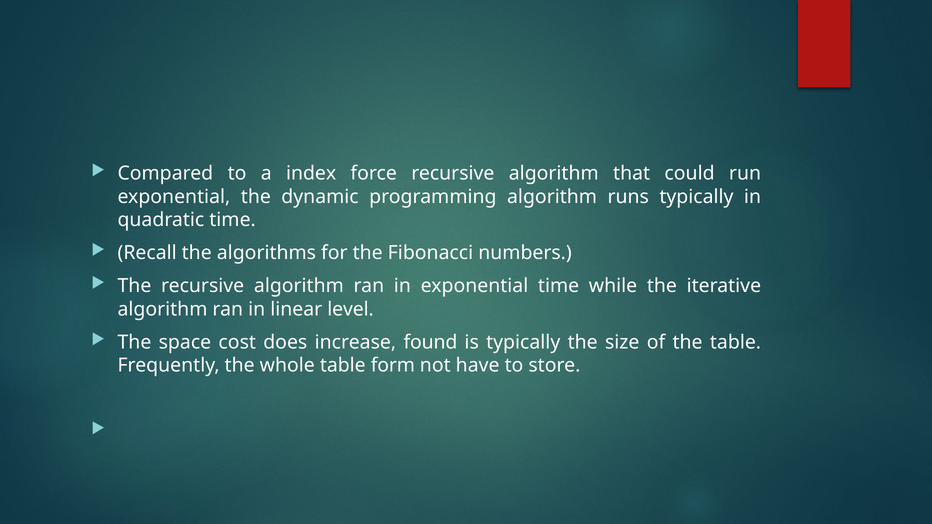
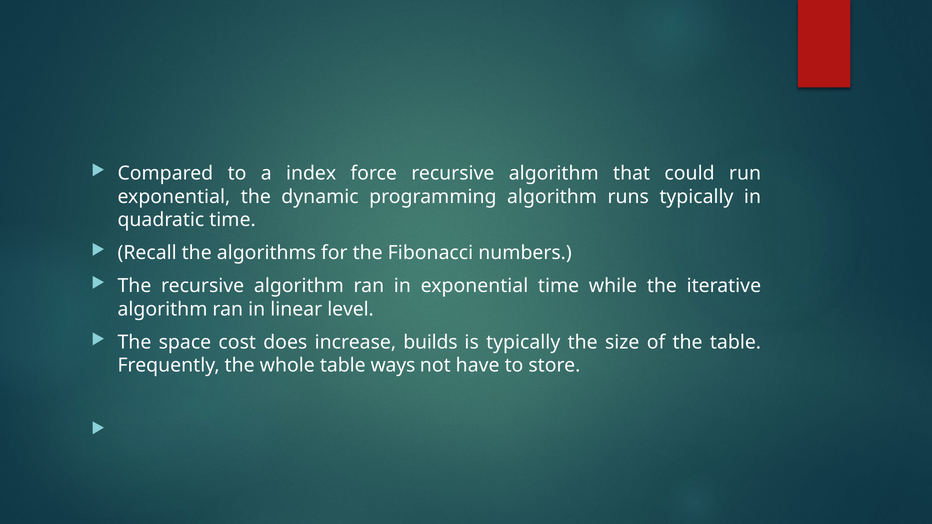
found: found -> builds
form: form -> ways
